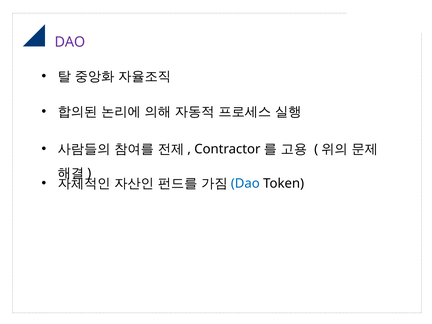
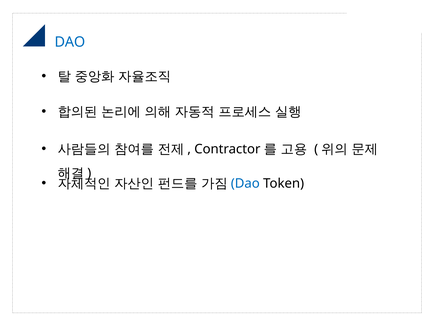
DAO at (70, 42) colour: purple -> blue
